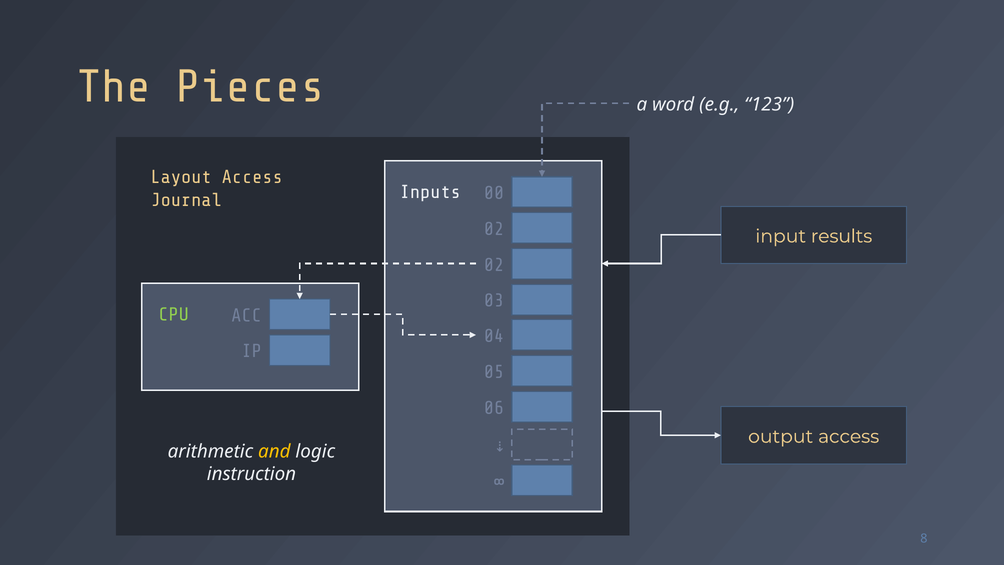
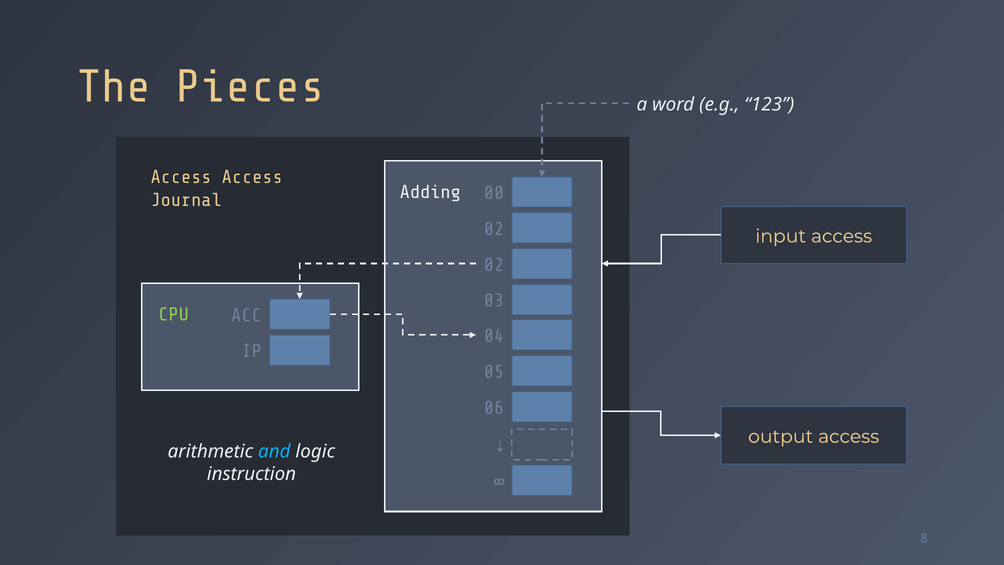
Layout at (181, 177): Layout -> Access
Inputs: Inputs -> Adding
input results: results -> access
and colour: yellow -> light blue
